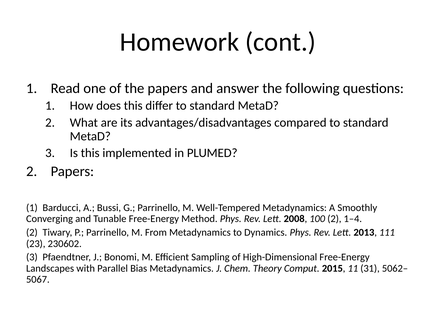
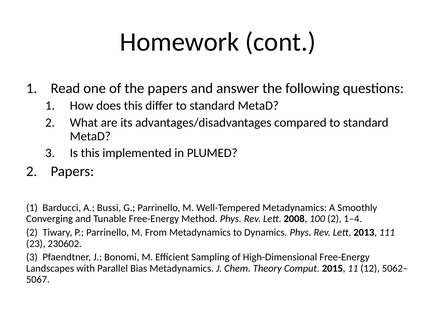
31: 31 -> 12
